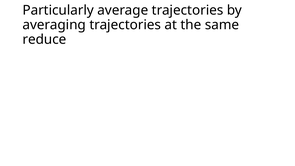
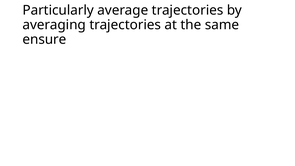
reduce: reduce -> ensure
